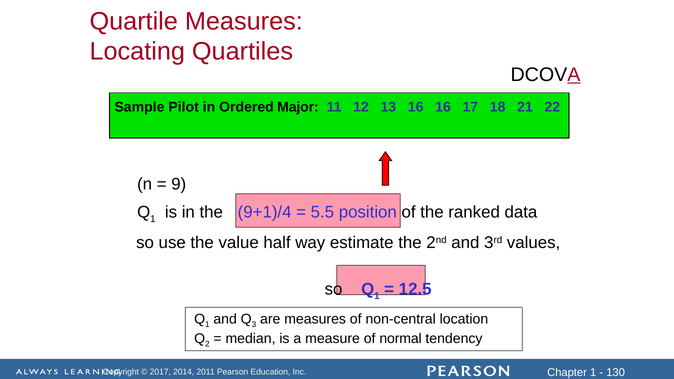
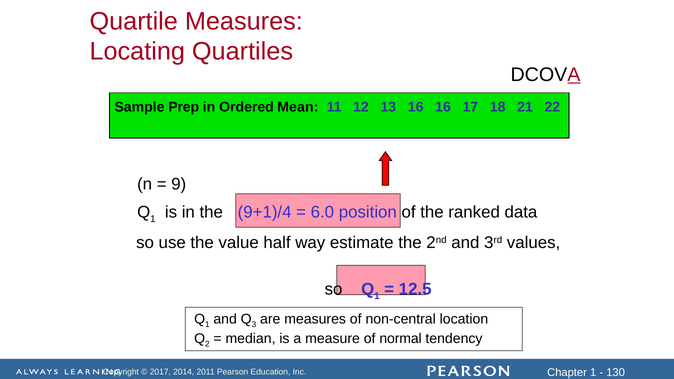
Pilot: Pilot -> Prep
Major: Major -> Mean
5.5: 5.5 -> 6.0
